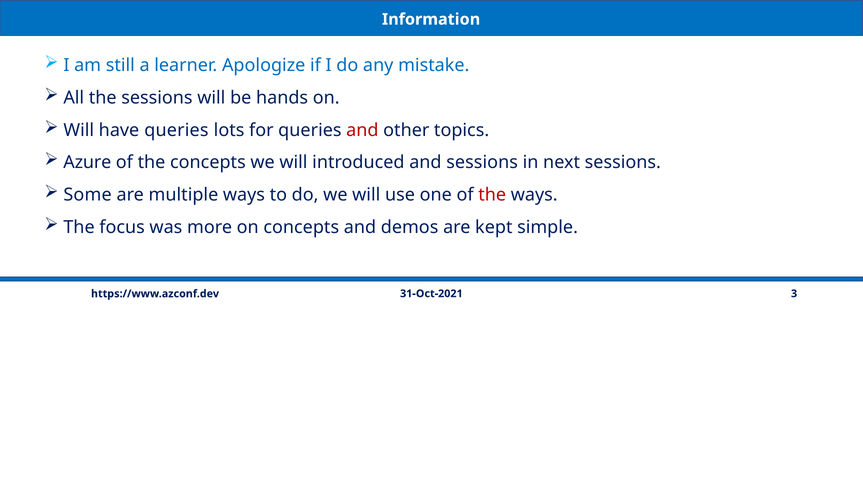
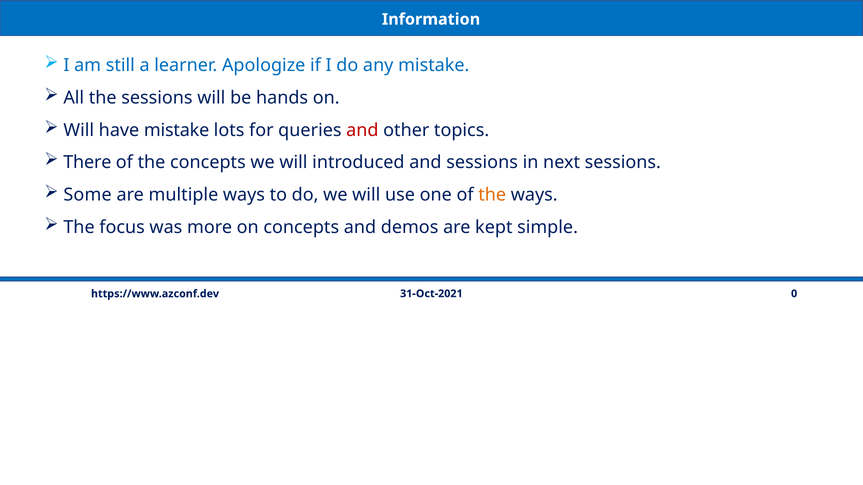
have queries: queries -> mistake
Azure: Azure -> There
the at (492, 195) colour: red -> orange
3: 3 -> 0
